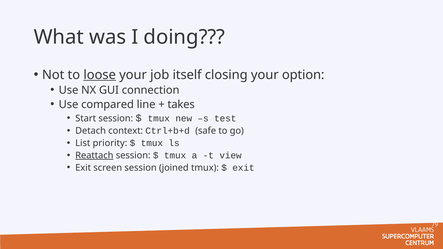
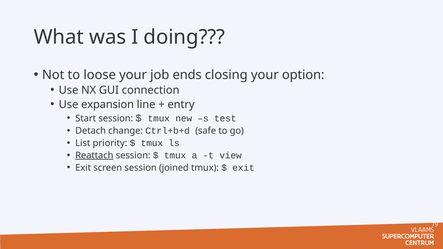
loose underline: present -> none
itself: itself -> ends
compared: compared -> expansion
takes: takes -> entry
context: context -> change
